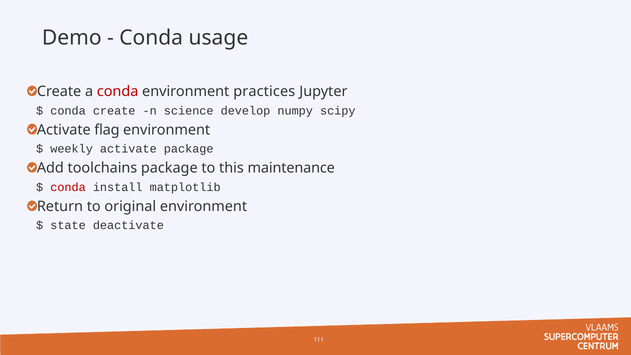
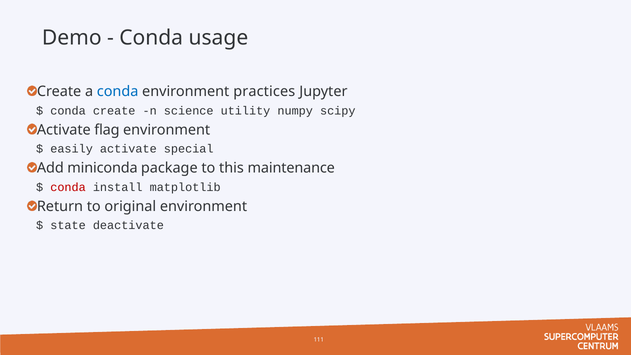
conda at (118, 92) colour: red -> blue
develop: develop -> utility
weekly: weekly -> easily
activate package: package -> special
toolchains: toolchains -> miniconda
